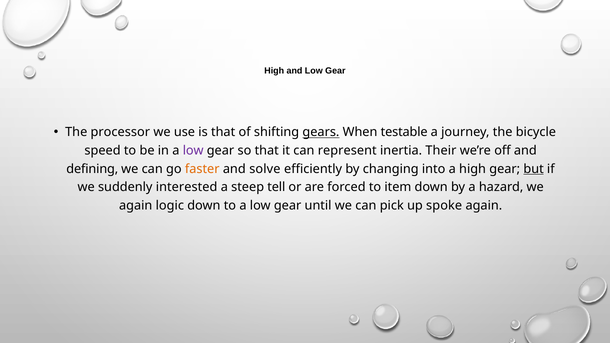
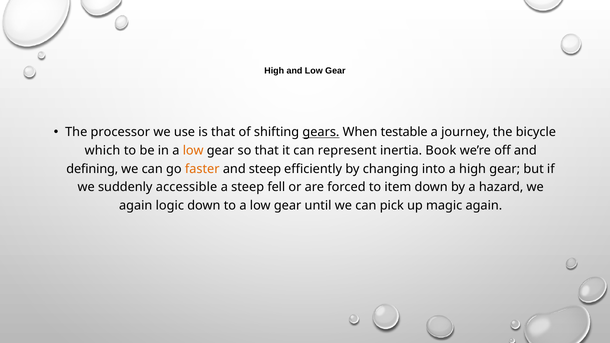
speed: speed -> which
low at (193, 151) colour: purple -> orange
Their: Their -> Book
and solve: solve -> steep
but underline: present -> none
interested: interested -> accessible
tell: tell -> fell
spoke: spoke -> magic
